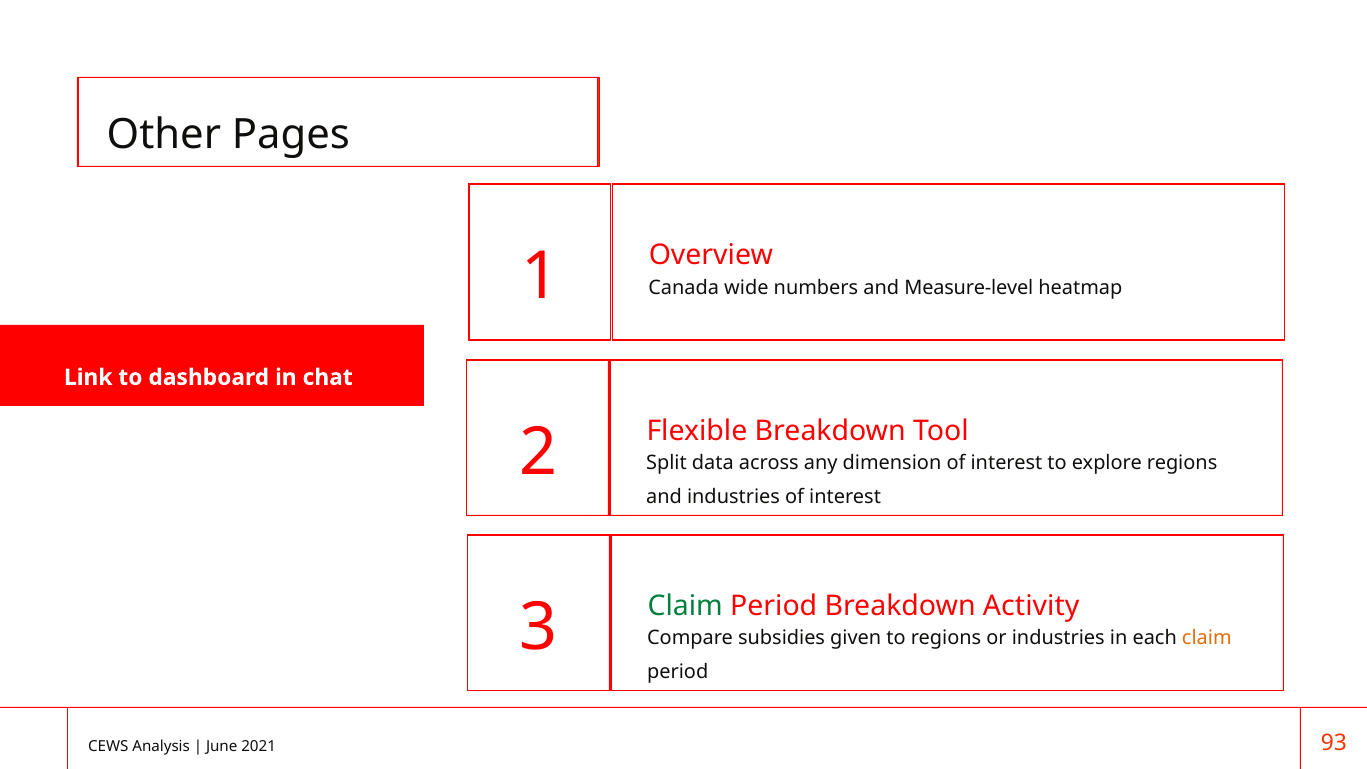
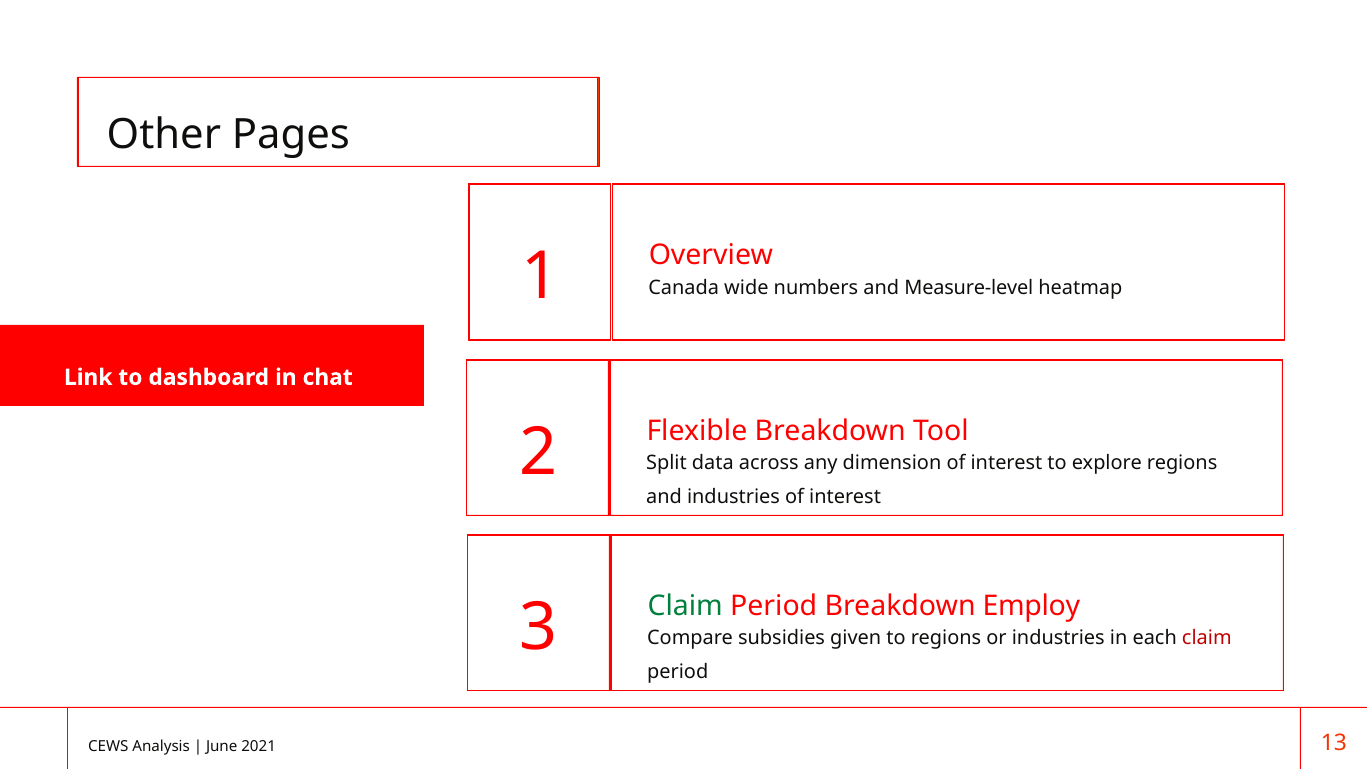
Activity: Activity -> Employ
claim at (1207, 638) colour: orange -> red
93: 93 -> 13
